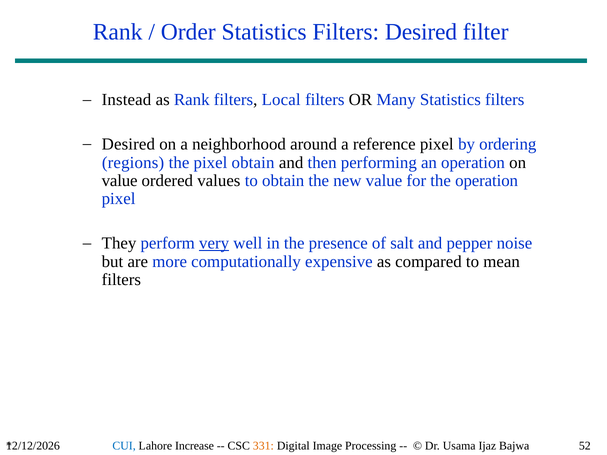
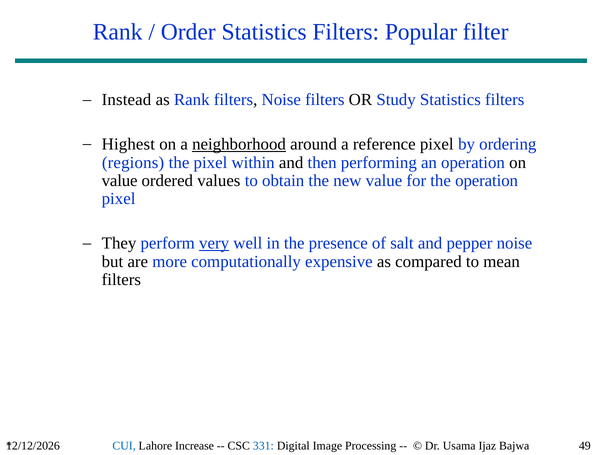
Filters Desired: Desired -> Popular
filters Local: Local -> Noise
Many: Many -> Study
Desired at (128, 144): Desired -> Highest
neighborhood underline: none -> present
pixel obtain: obtain -> within
331 colour: orange -> blue
52: 52 -> 49
